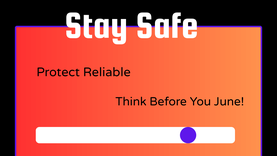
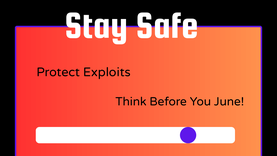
Reliable: Reliable -> Exploits
